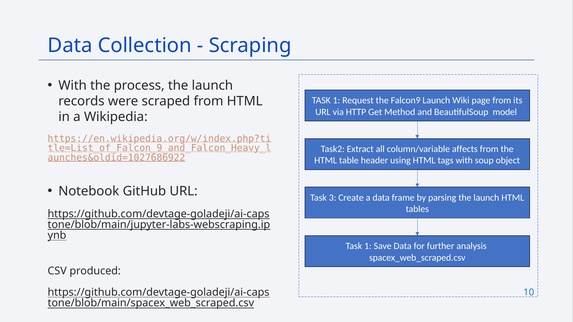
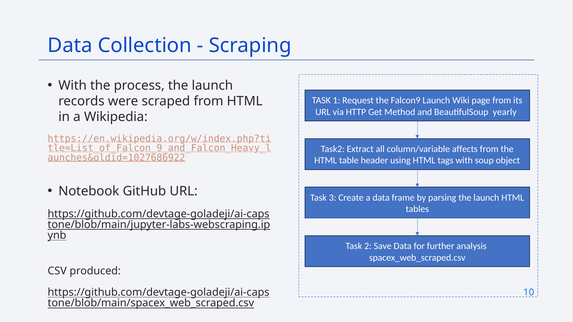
model: model -> yearly
1 at (368, 246): 1 -> 2
